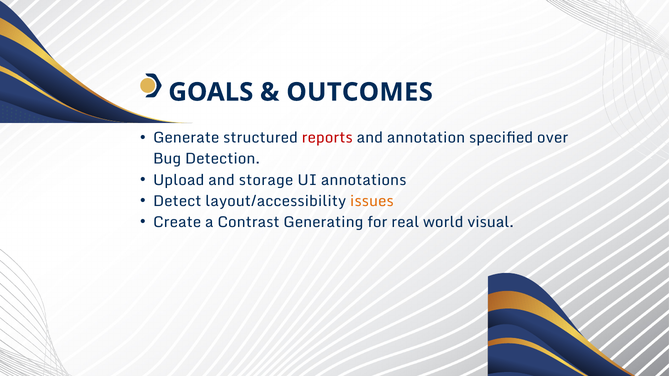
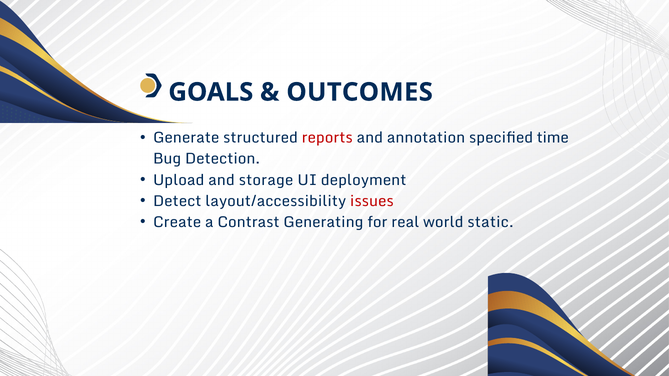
over: over -> time
annotations: annotations -> deployment
issues colour: orange -> red
visual: visual -> static
